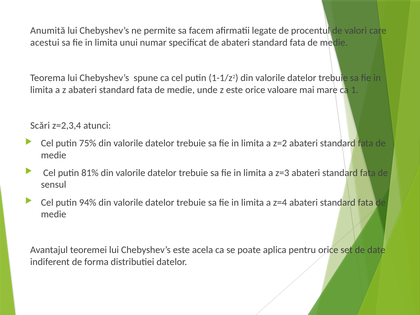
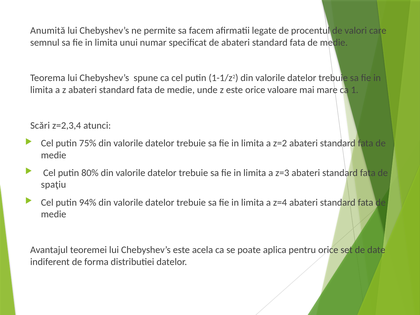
acestui: acestui -> semnul
81%: 81% -> 80%
sensul: sensul -> spaţiu
